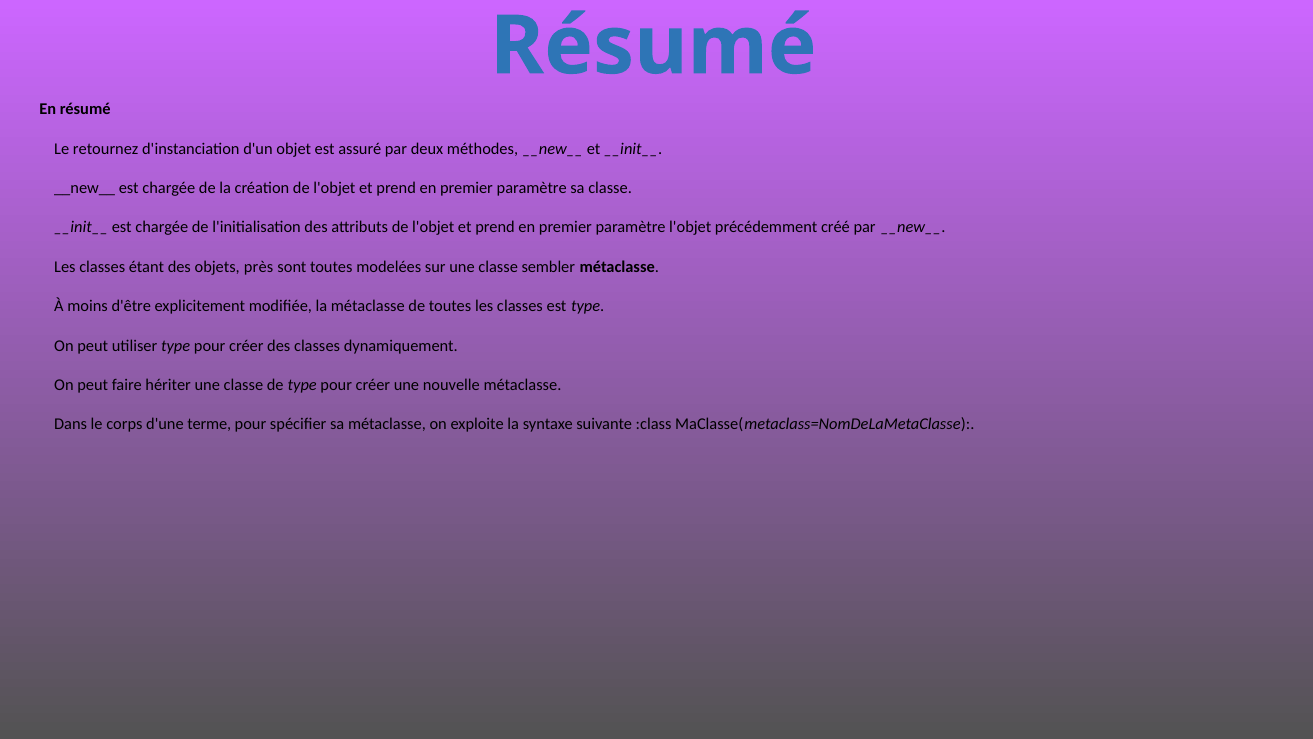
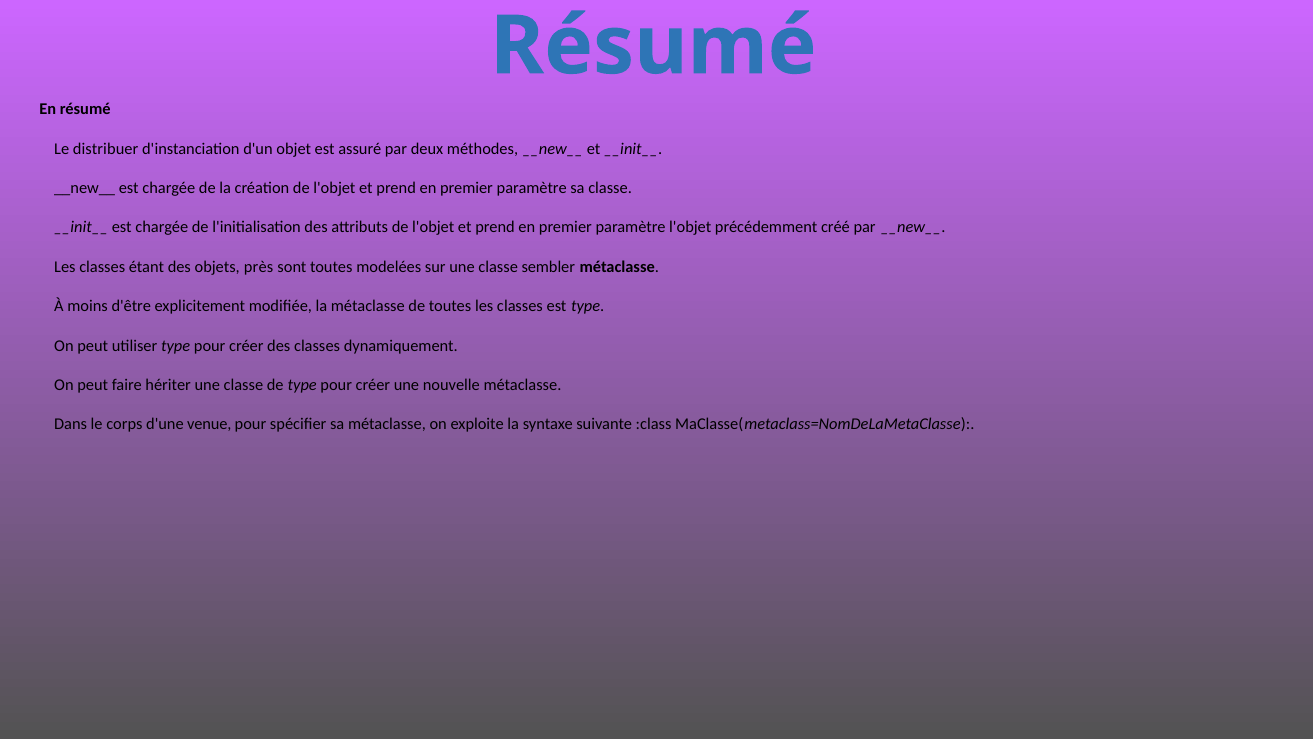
retournez: retournez -> distribuer
terme: terme -> venue
